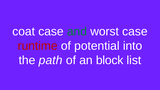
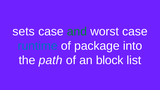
coat: coat -> sets
runtime colour: red -> blue
potential: potential -> package
